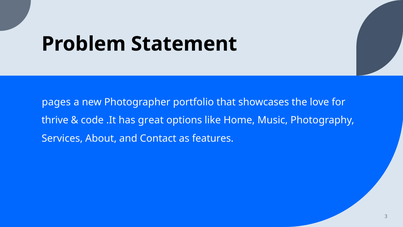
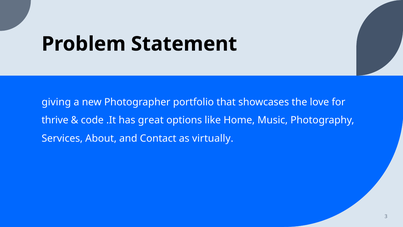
pages: pages -> giving
features: features -> virtually
